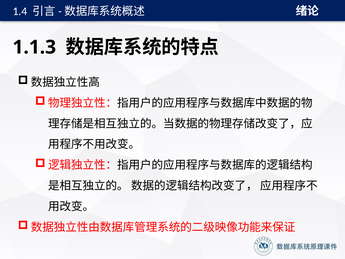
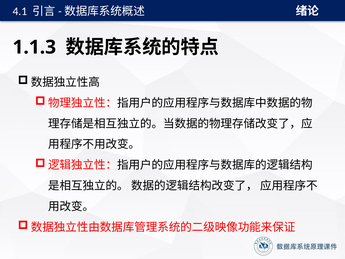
1.4: 1.4 -> 4.1
